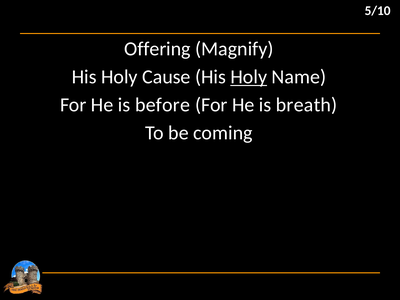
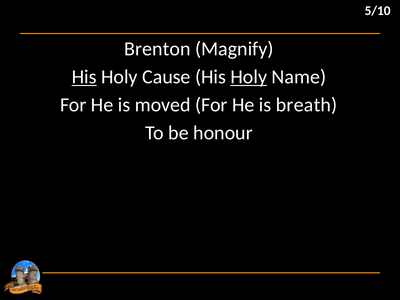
Offering: Offering -> Brenton
His at (84, 77) underline: none -> present
before: before -> moved
coming: coming -> honour
